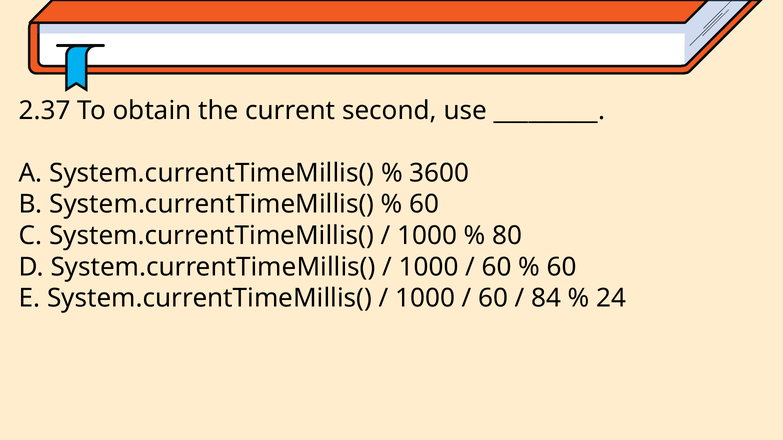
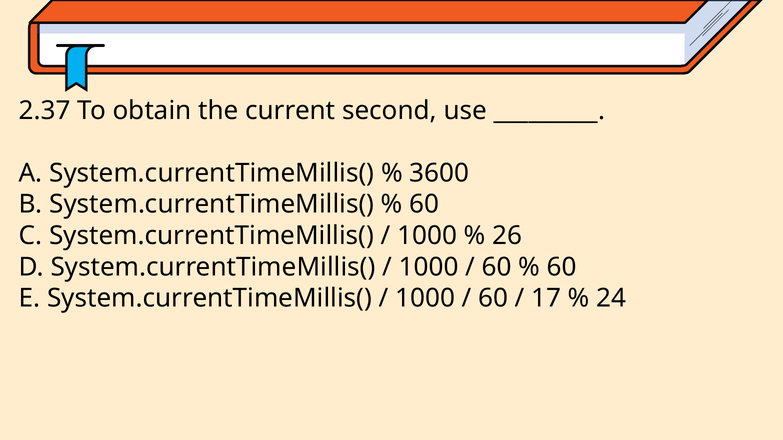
80: 80 -> 26
84: 84 -> 17
